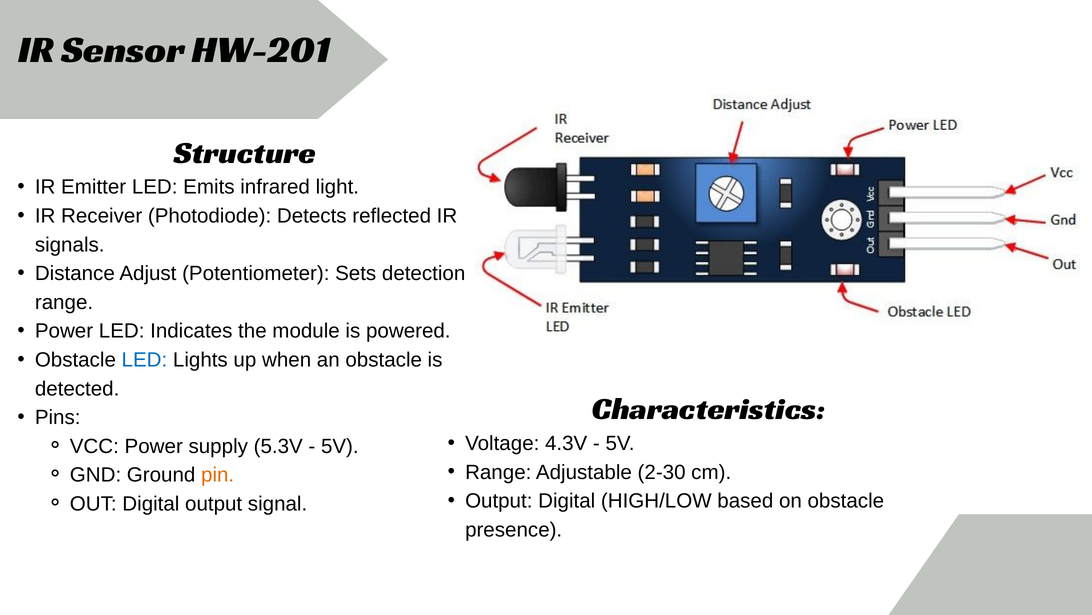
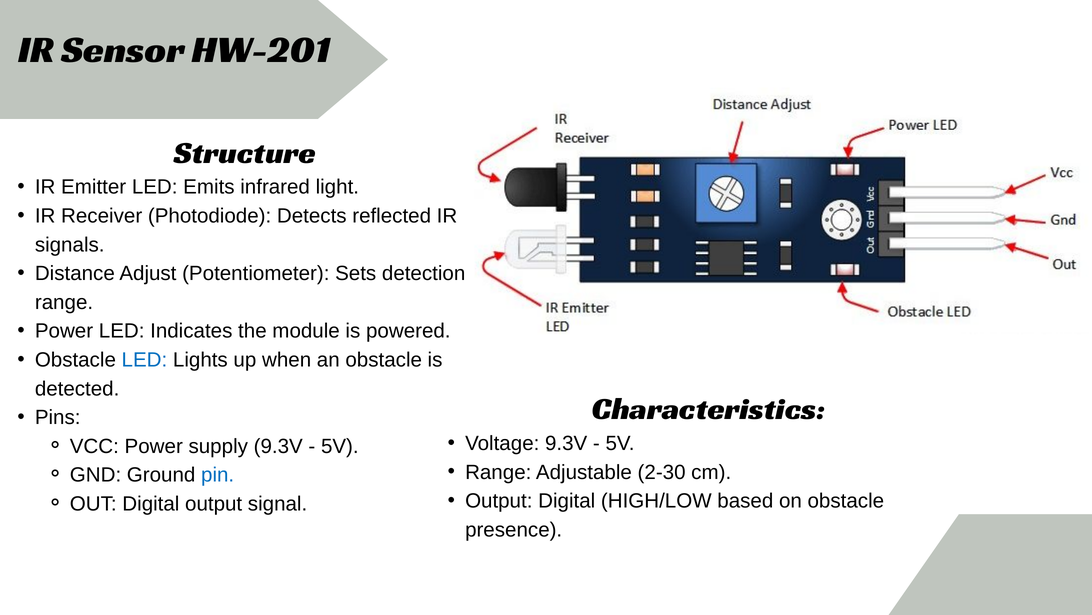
Voltage 4.3V: 4.3V -> 9.3V
supply 5.3V: 5.3V -> 9.3V
pin colour: orange -> blue
